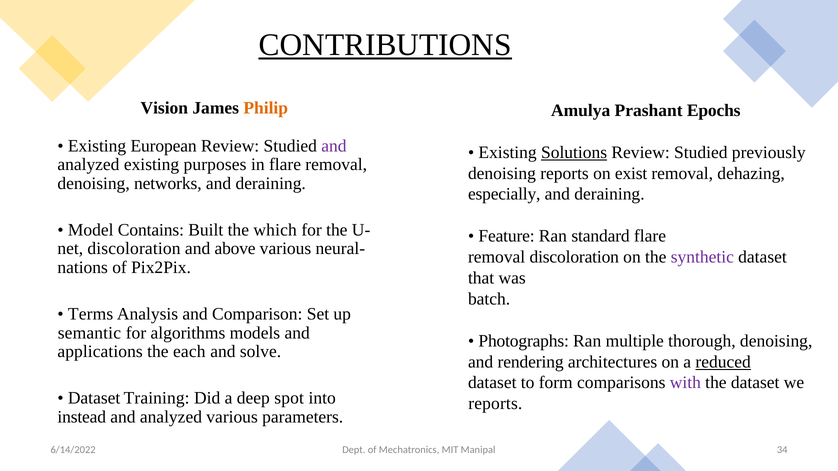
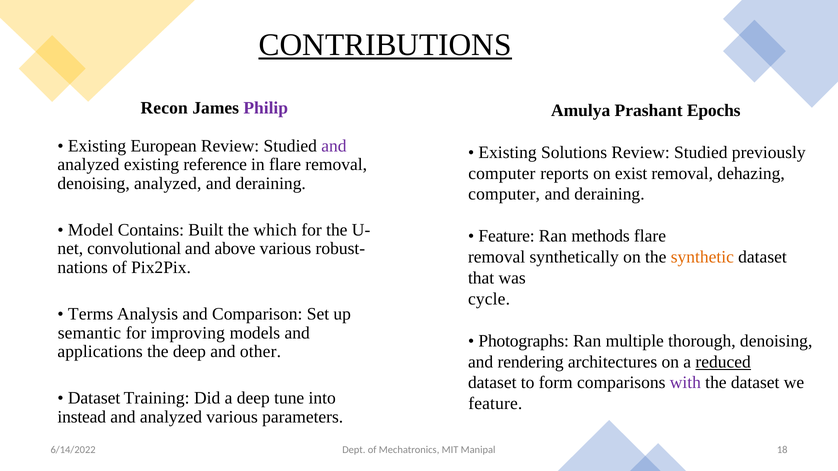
Vision: Vision -> Recon
Philip colour: orange -> purple
Solutions underline: present -> none
purposes: purposes -> reference
denoising at (502, 173): denoising -> computer
denoising networks: networks -> analyzed
especially at (504, 194): especially -> computer
standard: standard -> methods
discoloration at (134, 249): discoloration -> convolutional
neural-: neural- -> robust-
removal discoloration: discoloration -> synthetically
synthetic colour: purple -> orange
batch: batch -> cycle
algorithms: algorithms -> improving
the each: each -> deep
solve: solve -> other
spot: spot -> tune
reports at (495, 404): reports -> feature
34: 34 -> 18
